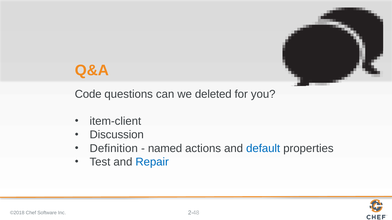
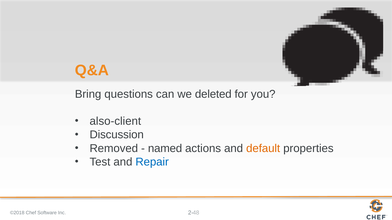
Code: Code -> Bring
item-client: item-client -> also-client
Definition: Definition -> Removed
default colour: blue -> orange
